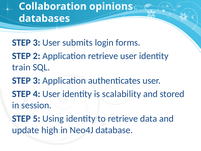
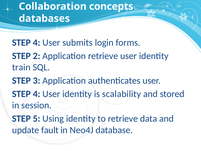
opinions: opinions -> concepts
3 at (37, 43): 3 -> 4
high: high -> fault
